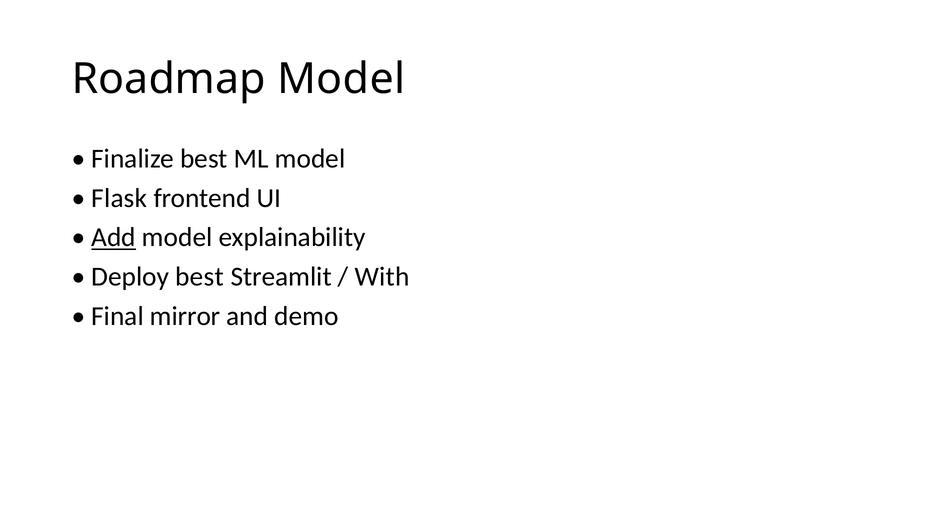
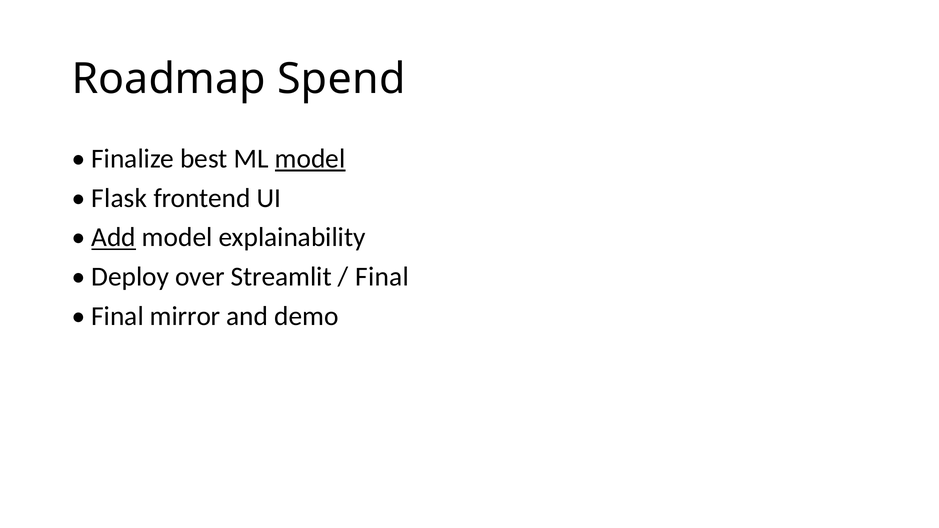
Roadmap Model: Model -> Spend
model at (310, 159) underline: none -> present
Deploy best: best -> over
With at (382, 277): With -> Final
